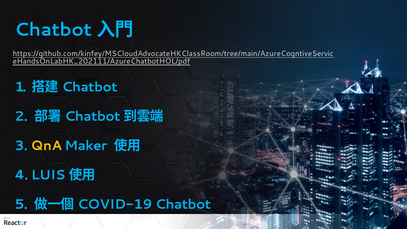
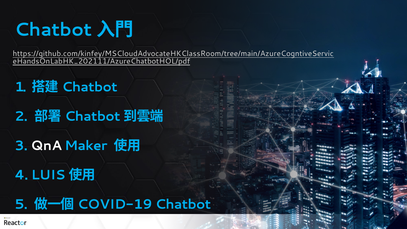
QnA colour: yellow -> white
